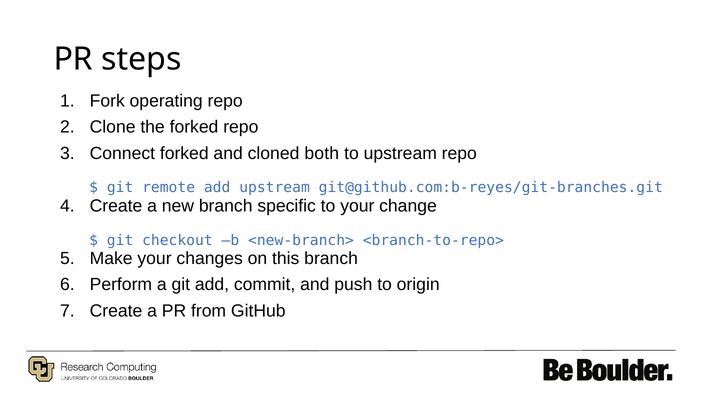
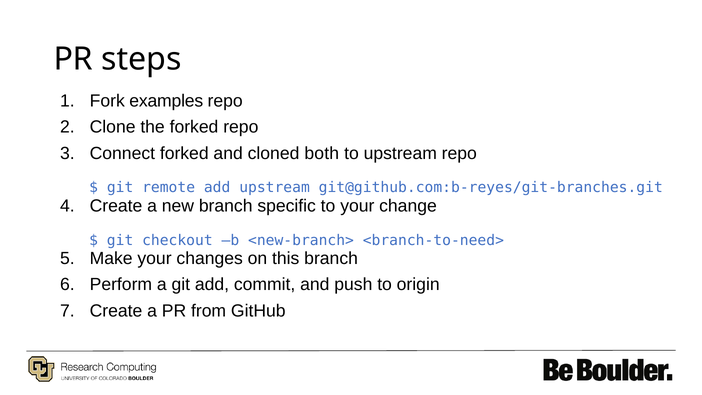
operating: operating -> examples
<branch-to-repo>: <branch-to-repo> -> <branch-to-need>
